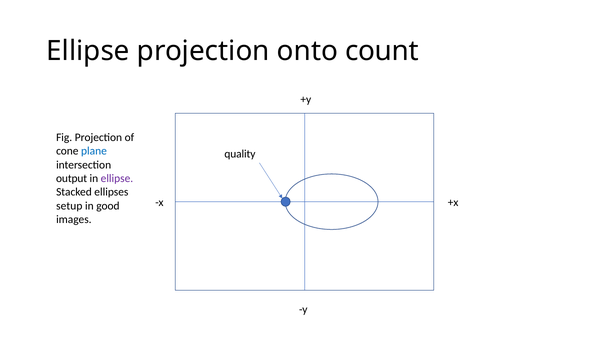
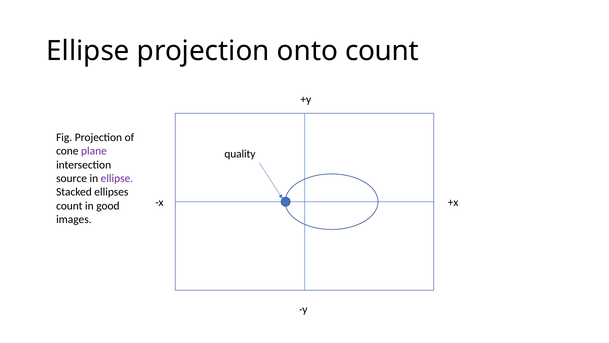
plane colour: blue -> purple
output: output -> source
setup at (69, 206): setup -> count
